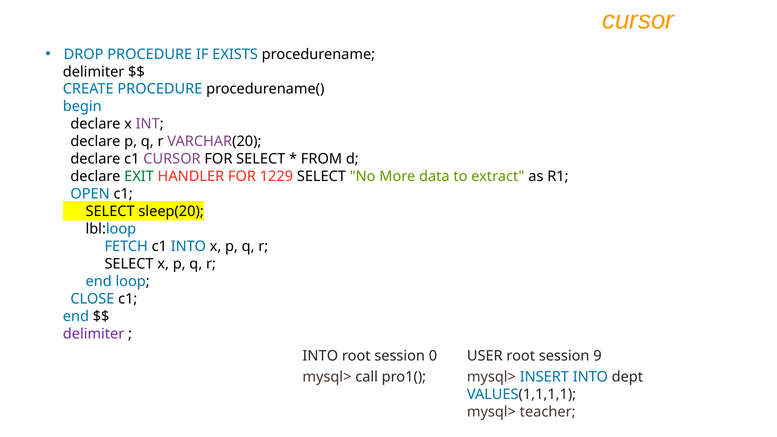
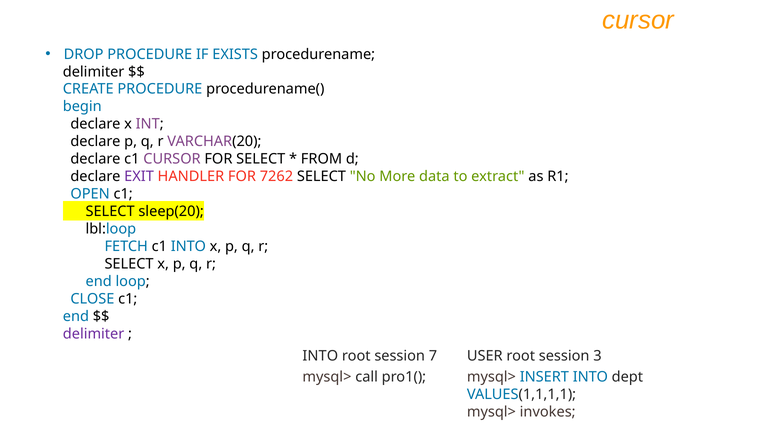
EXIT colour: green -> purple
1229: 1229 -> 7262
0: 0 -> 7
9: 9 -> 3
teacher: teacher -> invokes
